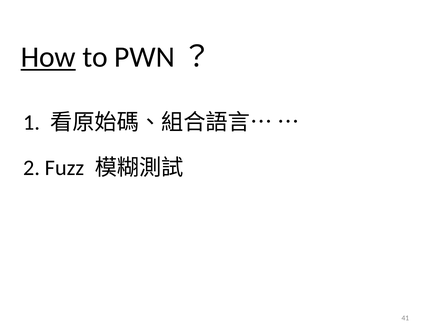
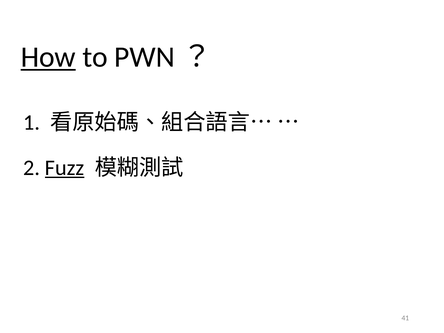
Fuzz underline: none -> present
